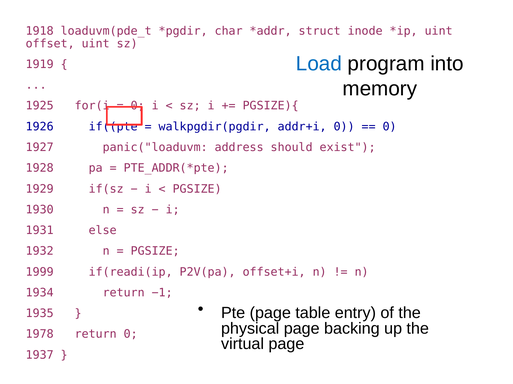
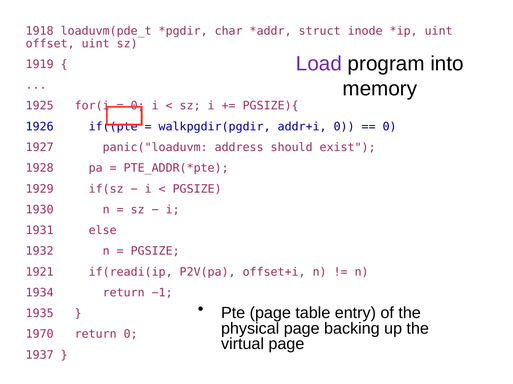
Load colour: blue -> purple
1999: 1999 -> 1921
1978: 1978 -> 1970
